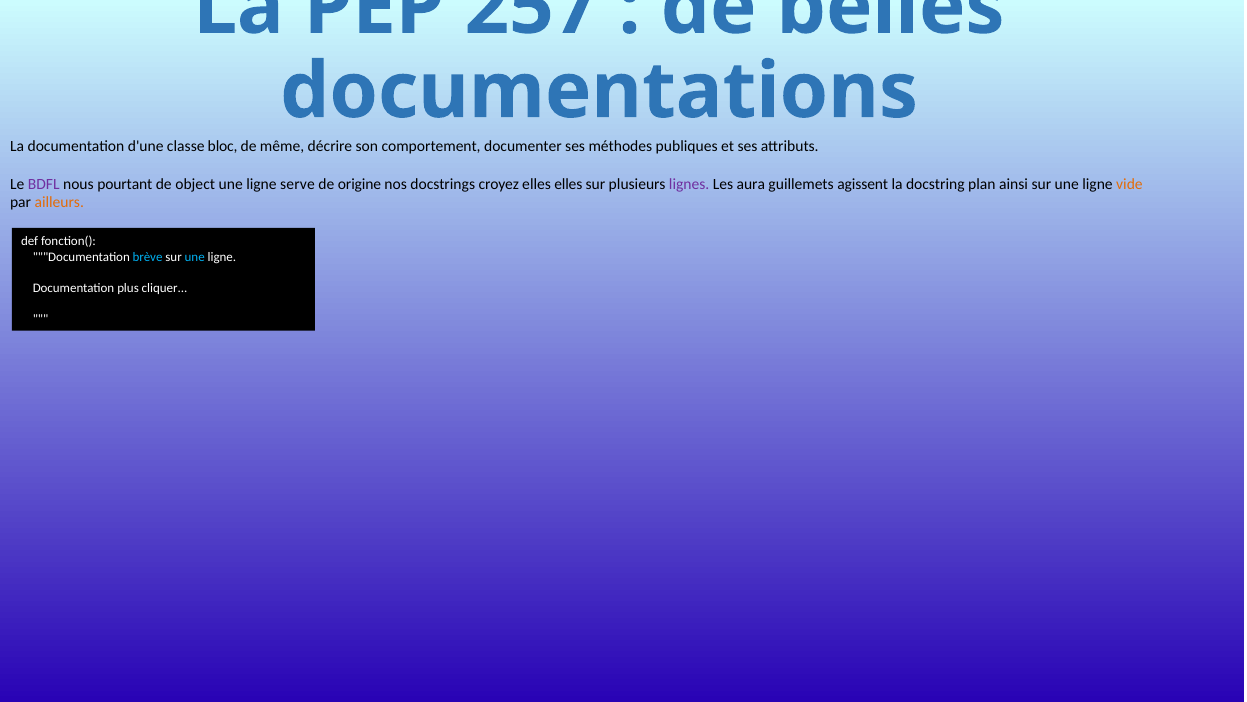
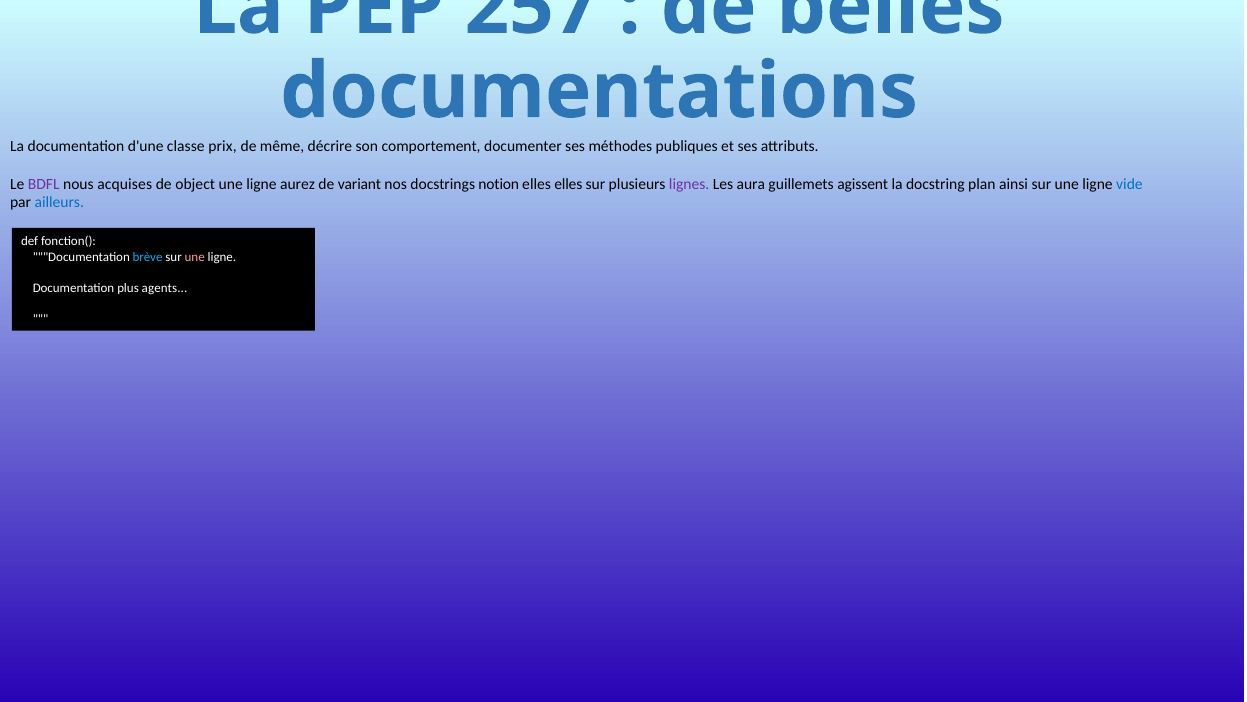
bloc: bloc -> prix
pourtant: pourtant -> acquises
serve: serve -> aurez
origine: origine -> variant
croyez: croyez -> notion
vide colour: orange -> blue
ailleurs colour: orange -> blue
une at (195, 257) colour: light blue -> pink
cliquer: cliquer -> agents
